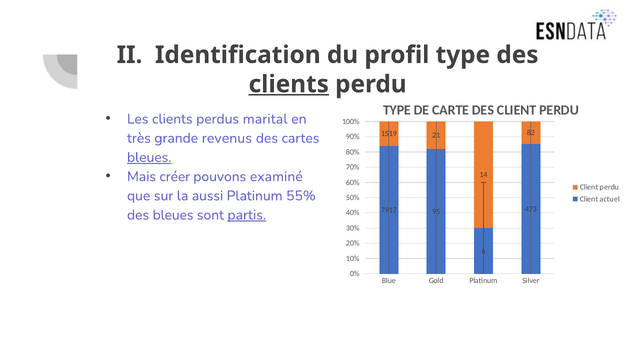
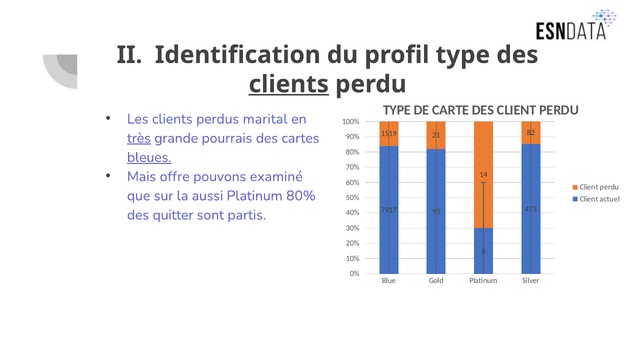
très underline: none -> present
revenus: revenus -> pourrais
créer: créer -> offre
Platinum 55%: 55% -> 80%
des bleues: bleues -> quitter
partis underline: present -> none
